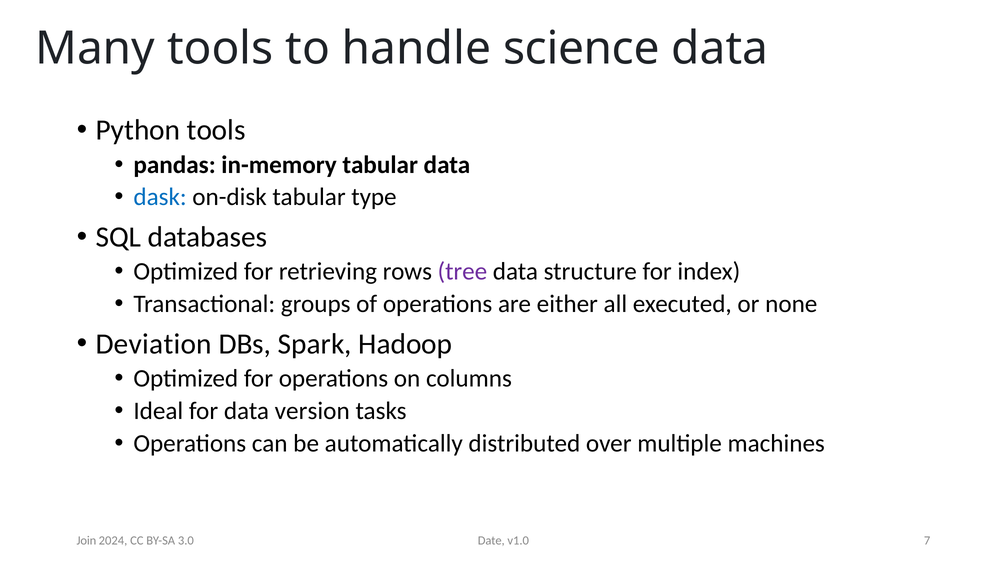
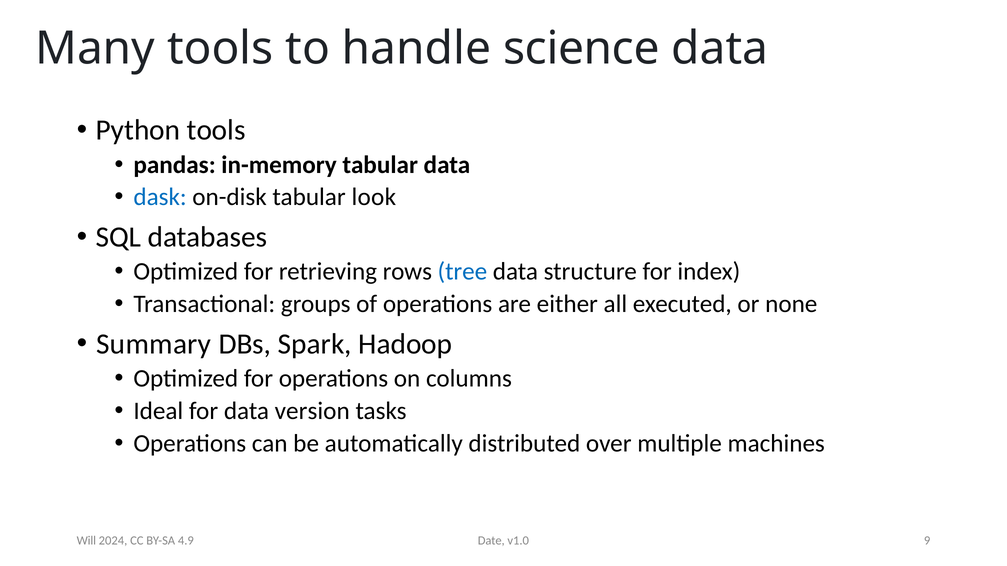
type: type -> look
tree colour: purple -> blue
Deviation: Deviation -> Summary
7: 7 -> 9
Join: Join -> Will
3.0: 3.0 -> 4.9
